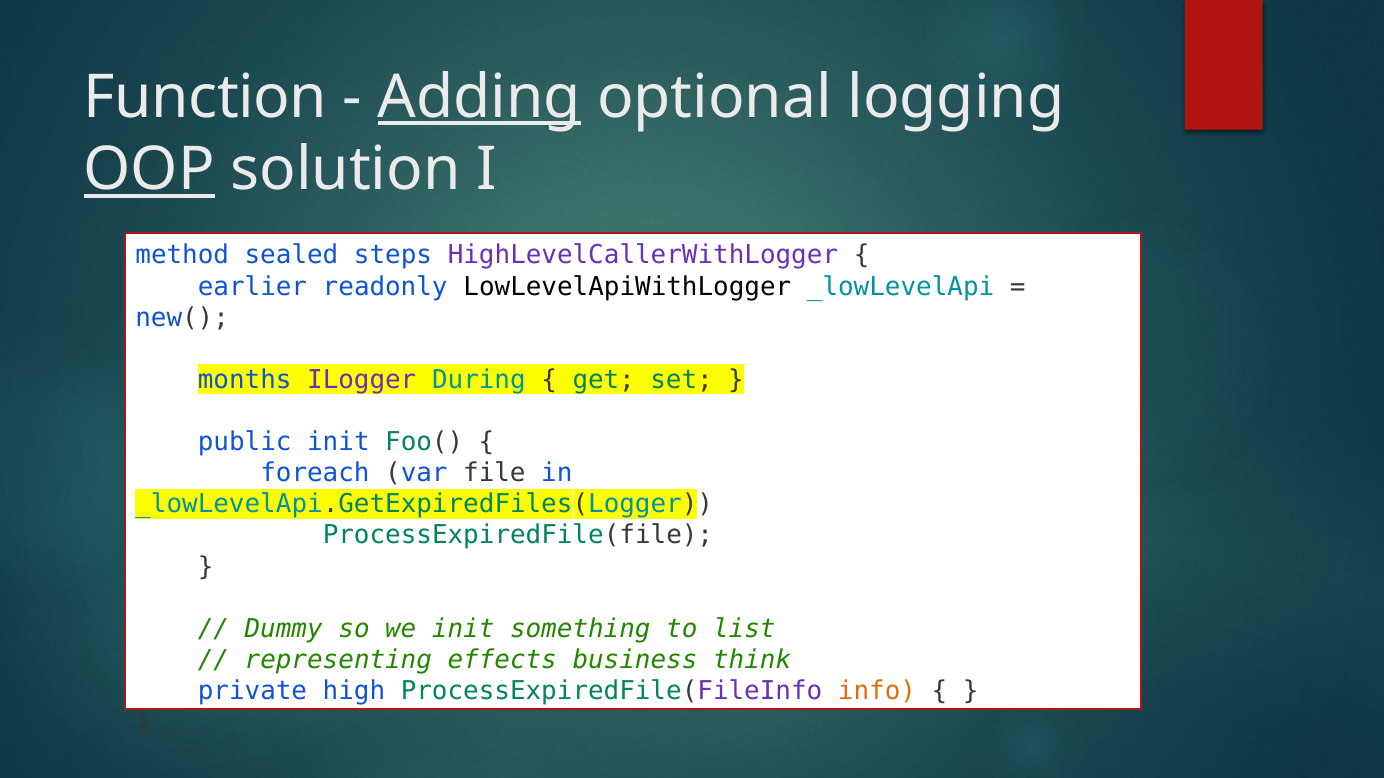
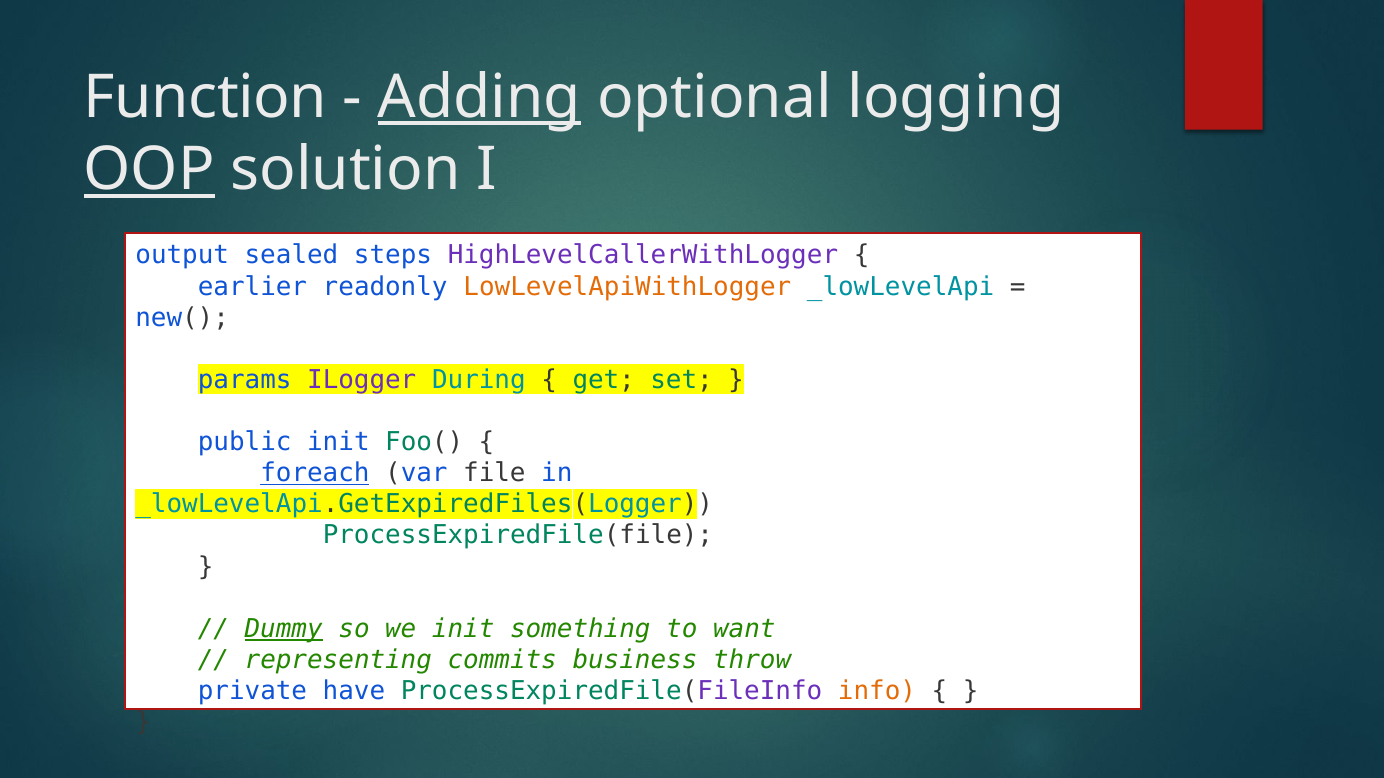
method: method -> output
LowLevelApiWithLogger colour: black -> orange
months: months -> params
foreach underline: none -> present
Dummy underline: none -> present
list: list -> want
effects: effects -> commits
think: think -> throw
high: high -> have
